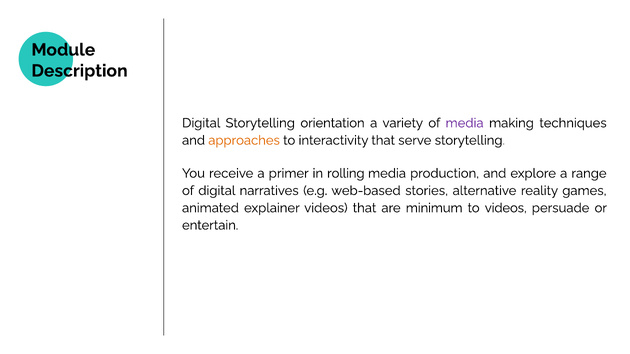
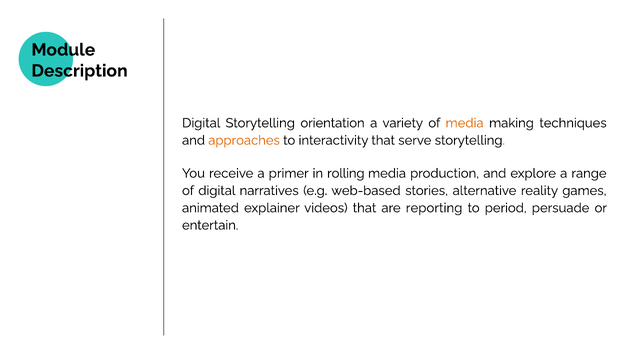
media at (465, 123) colour: purple -> orange
minimum: minimum -> reporting
to videos: videos -> period
